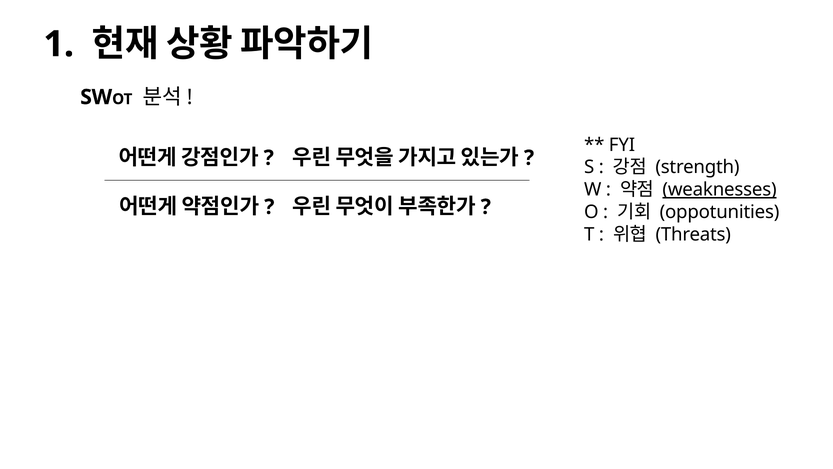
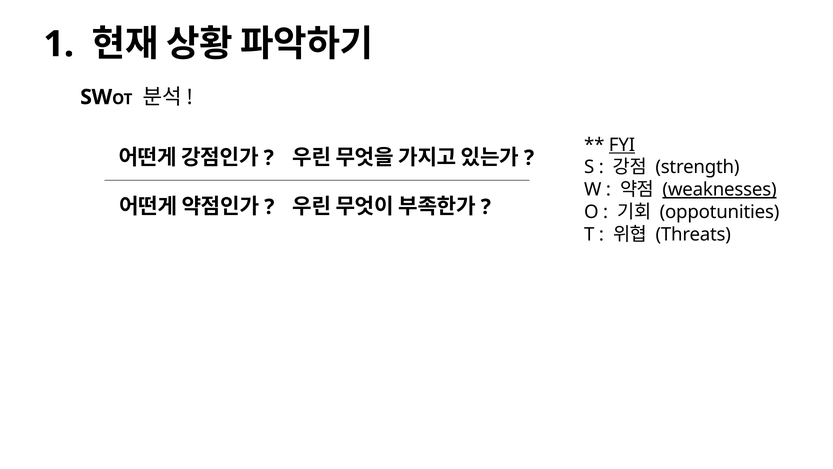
FYI underline: none -> present
